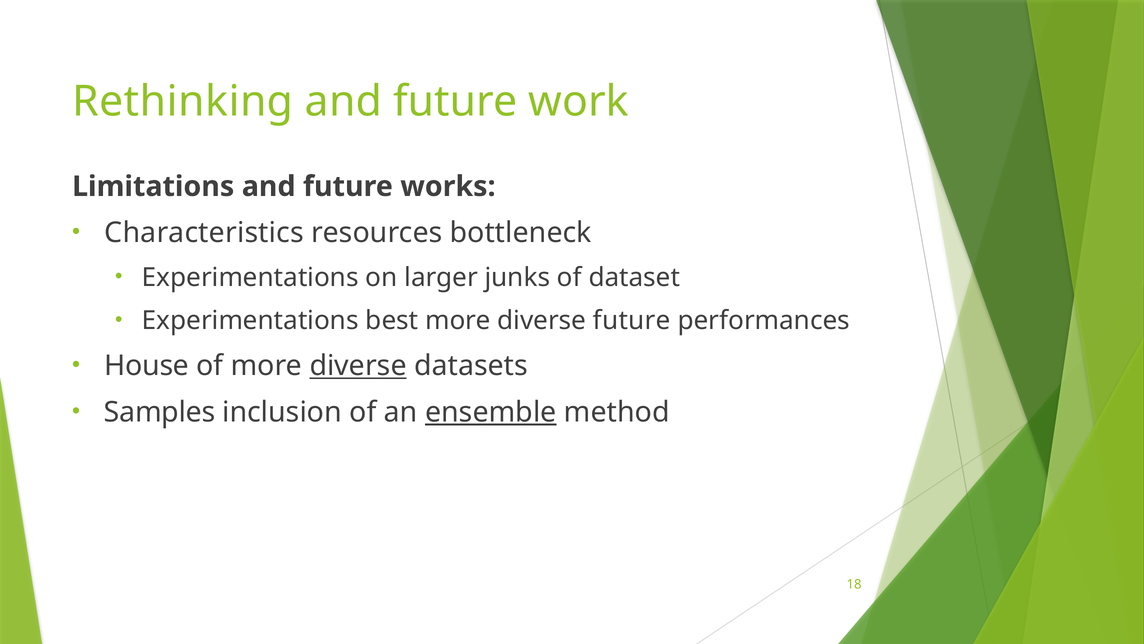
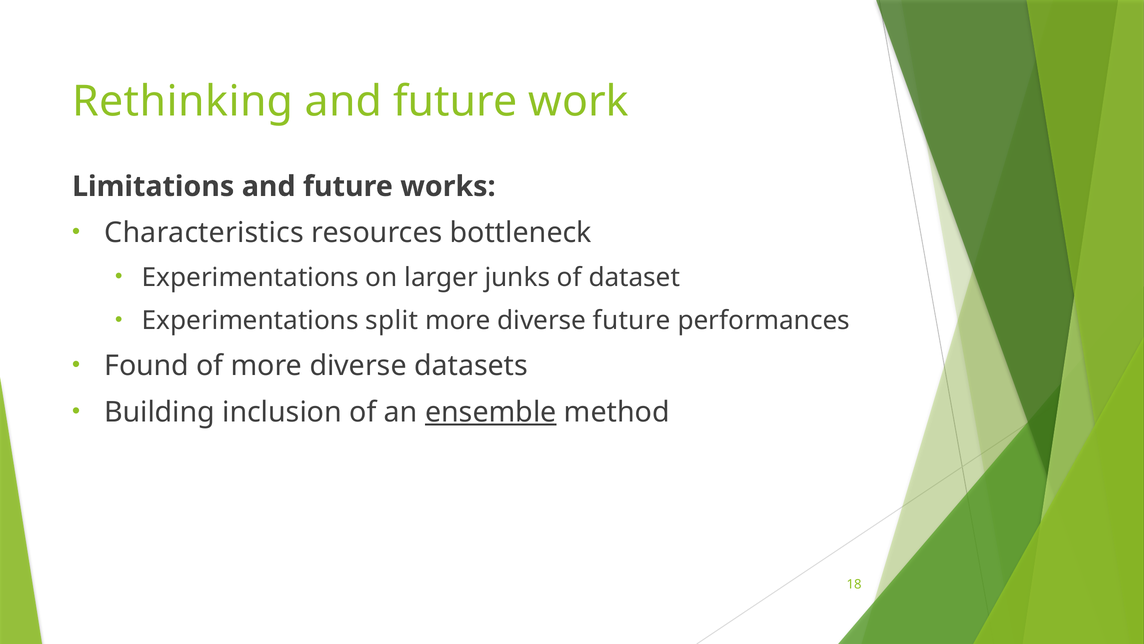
best: best -> split
House: House -> Found
diverse at (358, 366) underline: present -> none
Samples: Samples -> Building
